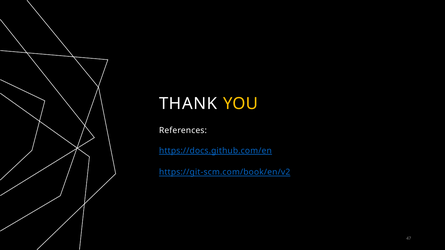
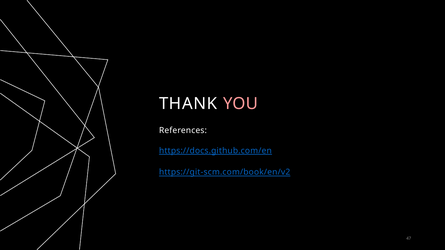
YOU colour: yellow -> pink
